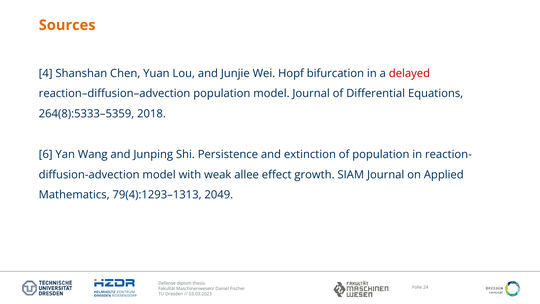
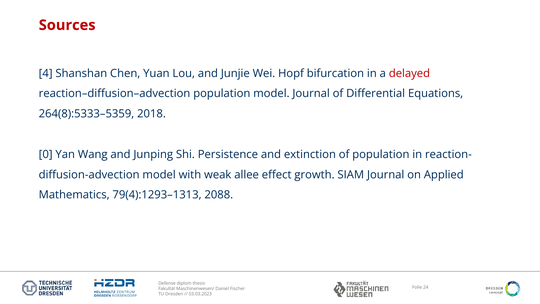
Sources colour: orange -> red
6: 6 -> 0
2049: 2049 -> 2088
